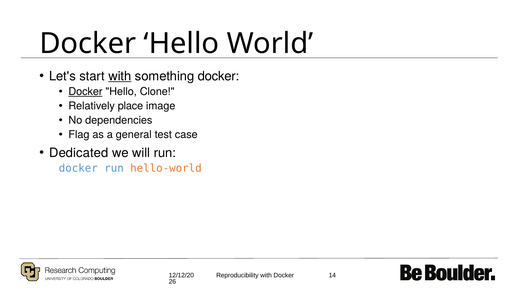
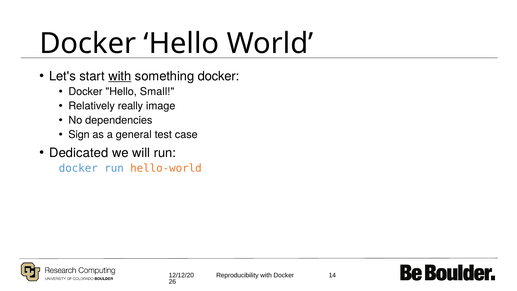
Docker at (85, 92) underline: present -> none
Clone: Clone -> Small
place: place -> really
Flag: Flag -> Sign
